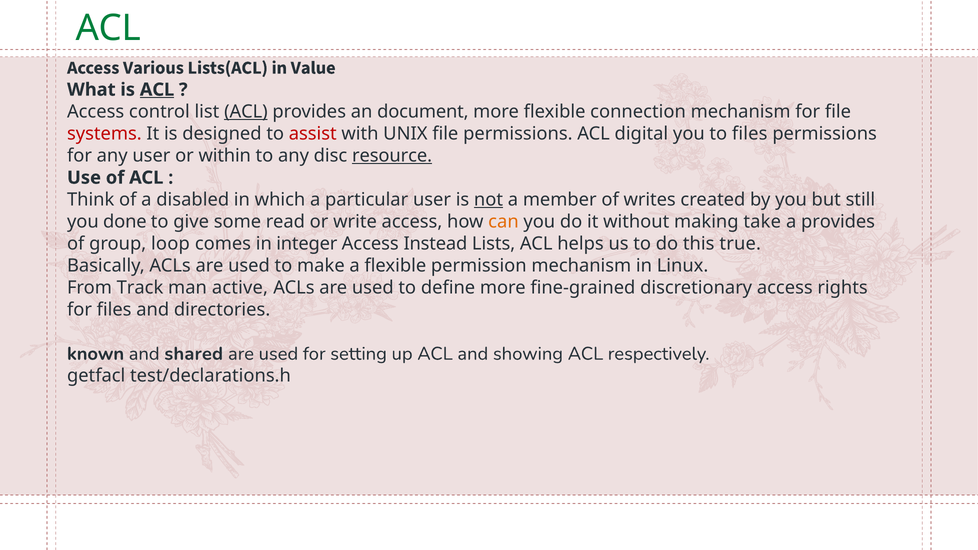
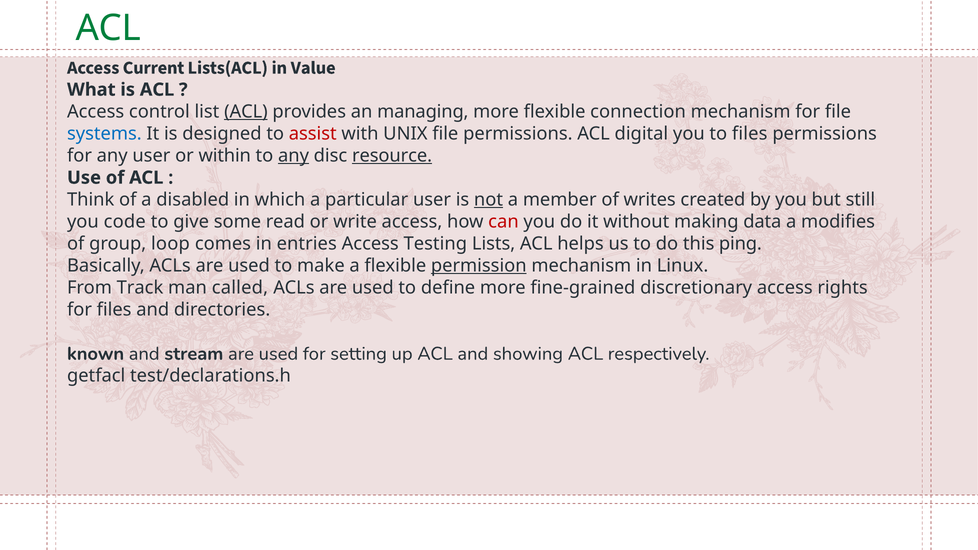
Various: Various -> Current
ACL at (157, 90) underline: present -> none
document: document -> managing
systems colour: red -> blue
any at (293, 156) underline: none -> present
done: done -> code
can colour: orange -> red
take: take -> data
a provides: provides -> modifies
integer: integer -> entries
Instead: Instead -> Testing
true: true -> ping
permission underline: none -> present
active: active -> called
shared: shared -> stream
